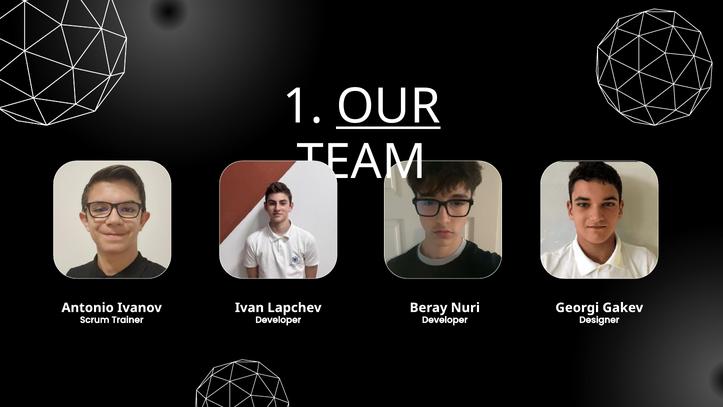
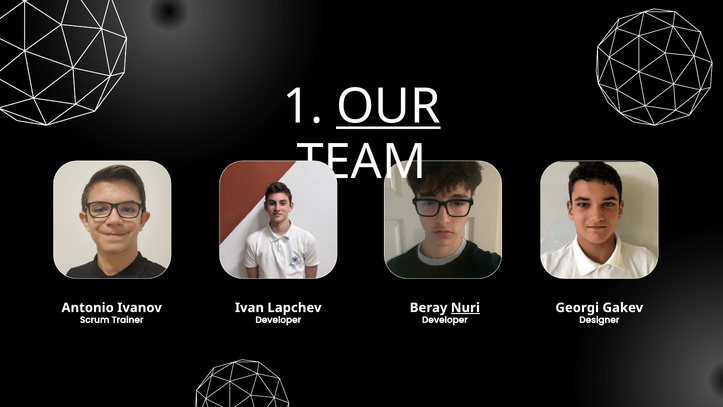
Nuri underline: none -> present
